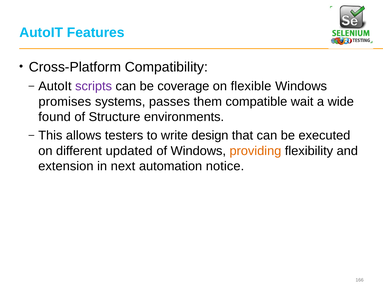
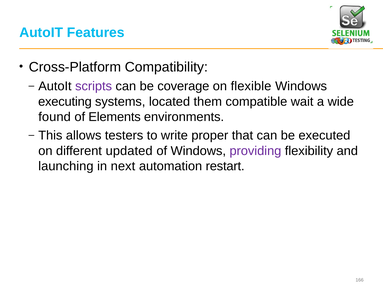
promises: promises -> executing
passes: passes -> located
Structure: Structure -> Elements
design: design -> proper
providing colour: orange -> purple
extension: extension -> launching
notice: notice -> restart
